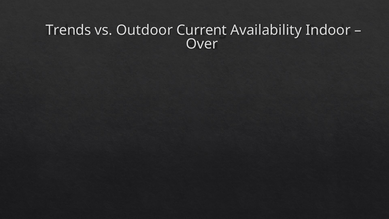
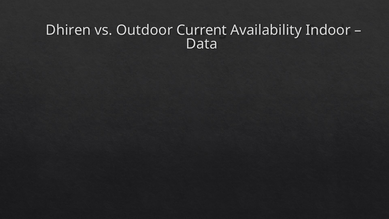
Trends: Trends -> Dhiren
Over: Over -> Data
